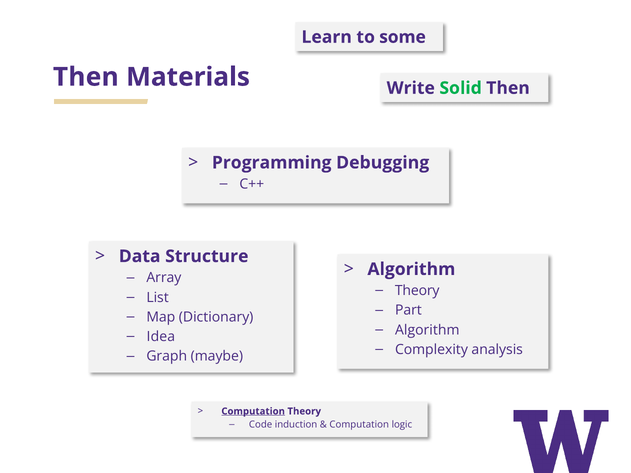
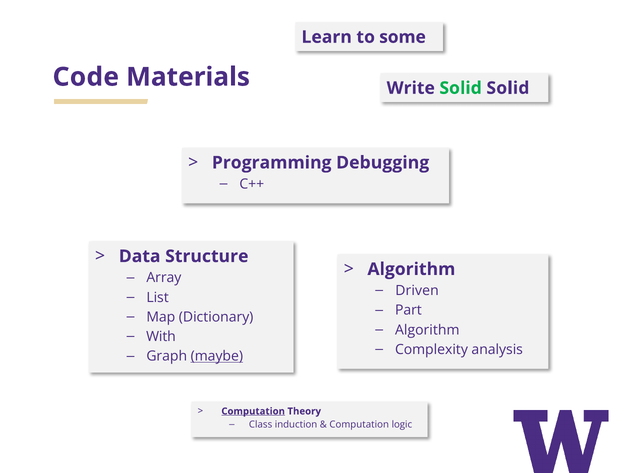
Then at (86, 77): Then -> Code
Solid Then: Then -> Solid
Theory at (417, 291): Theory -> Driven
Idea: Idea -> With
maybe underline: none -> present
Code: Code -> Class
